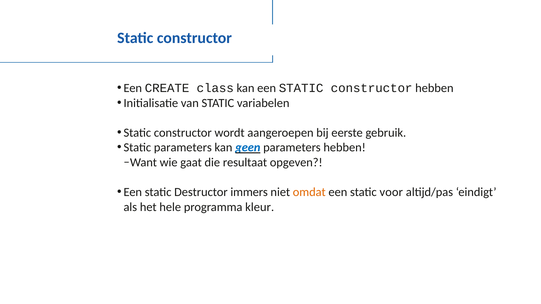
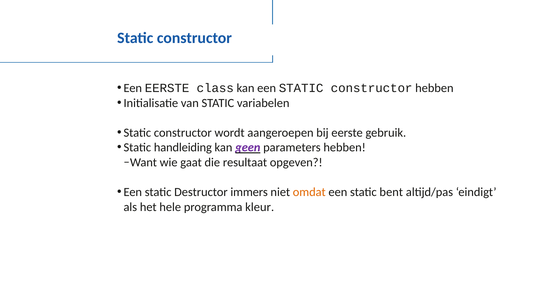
Een CREATE: CREATE -> EERSTE
Static parameters: parameters -> handleiding
geen colour: blue -> purple
voor: voor -> bent
